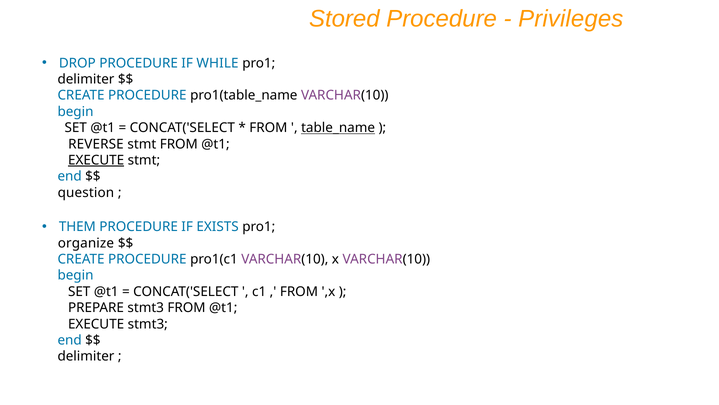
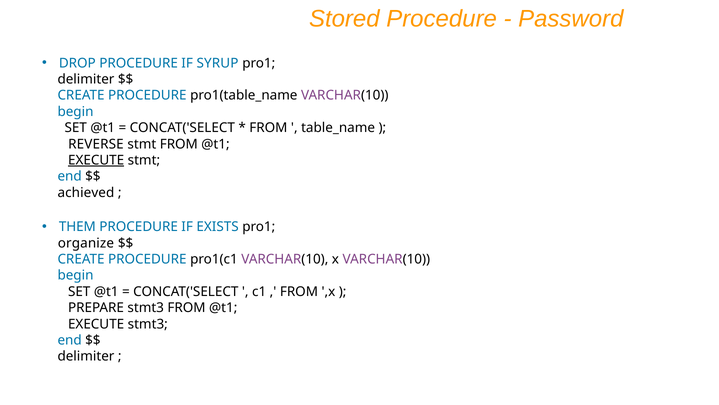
Privileges: Privileges -> Password
WHILE: WHILE -> SYRUP
table_name underline: present -> none
question: question -> achieved
